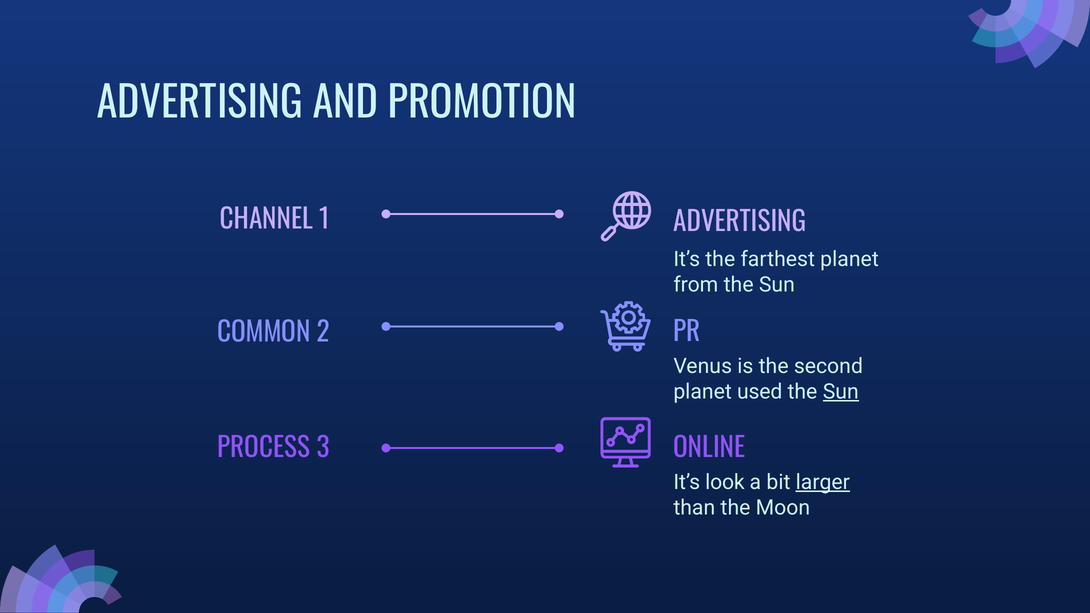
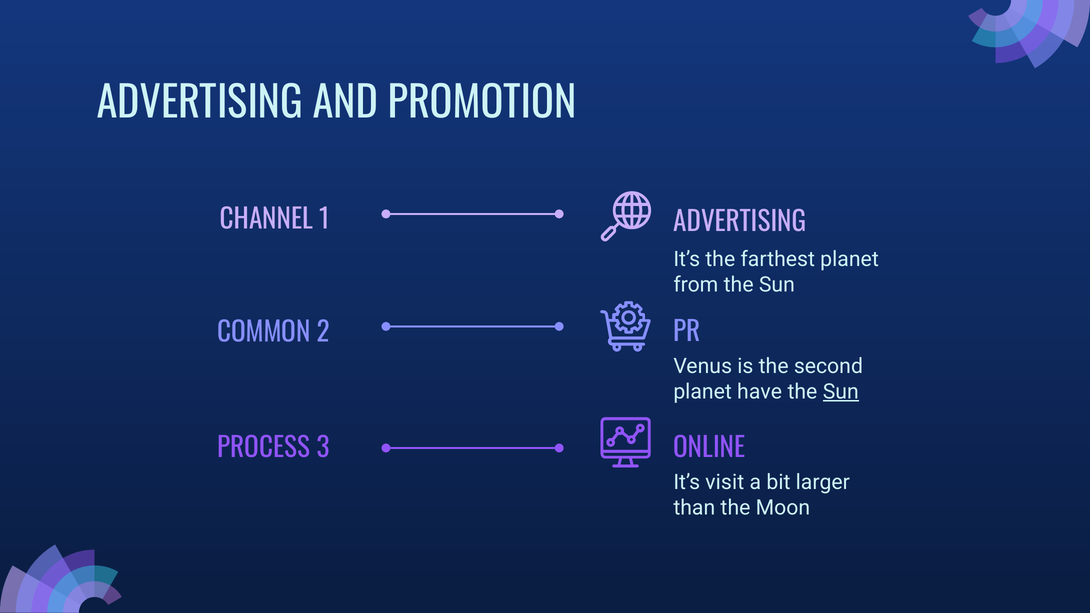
used: used -> have
look: look -> visit
larger underline: present -> none
